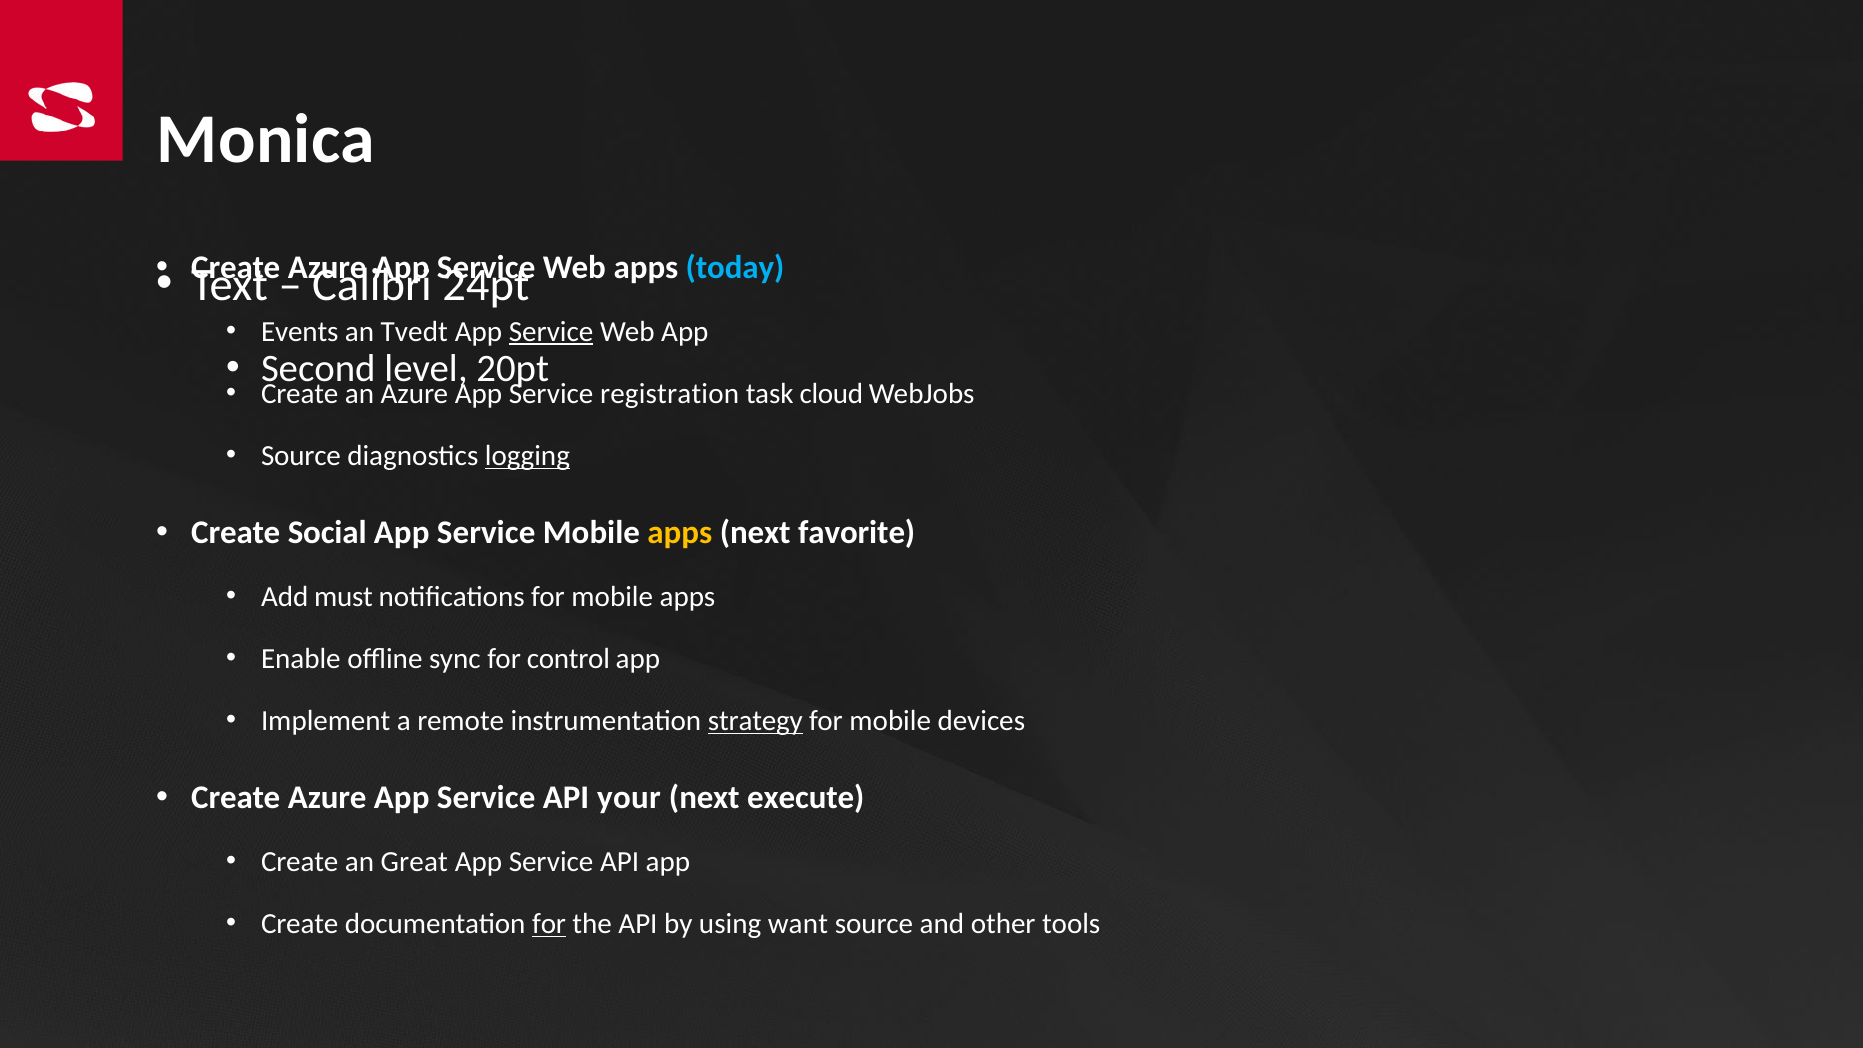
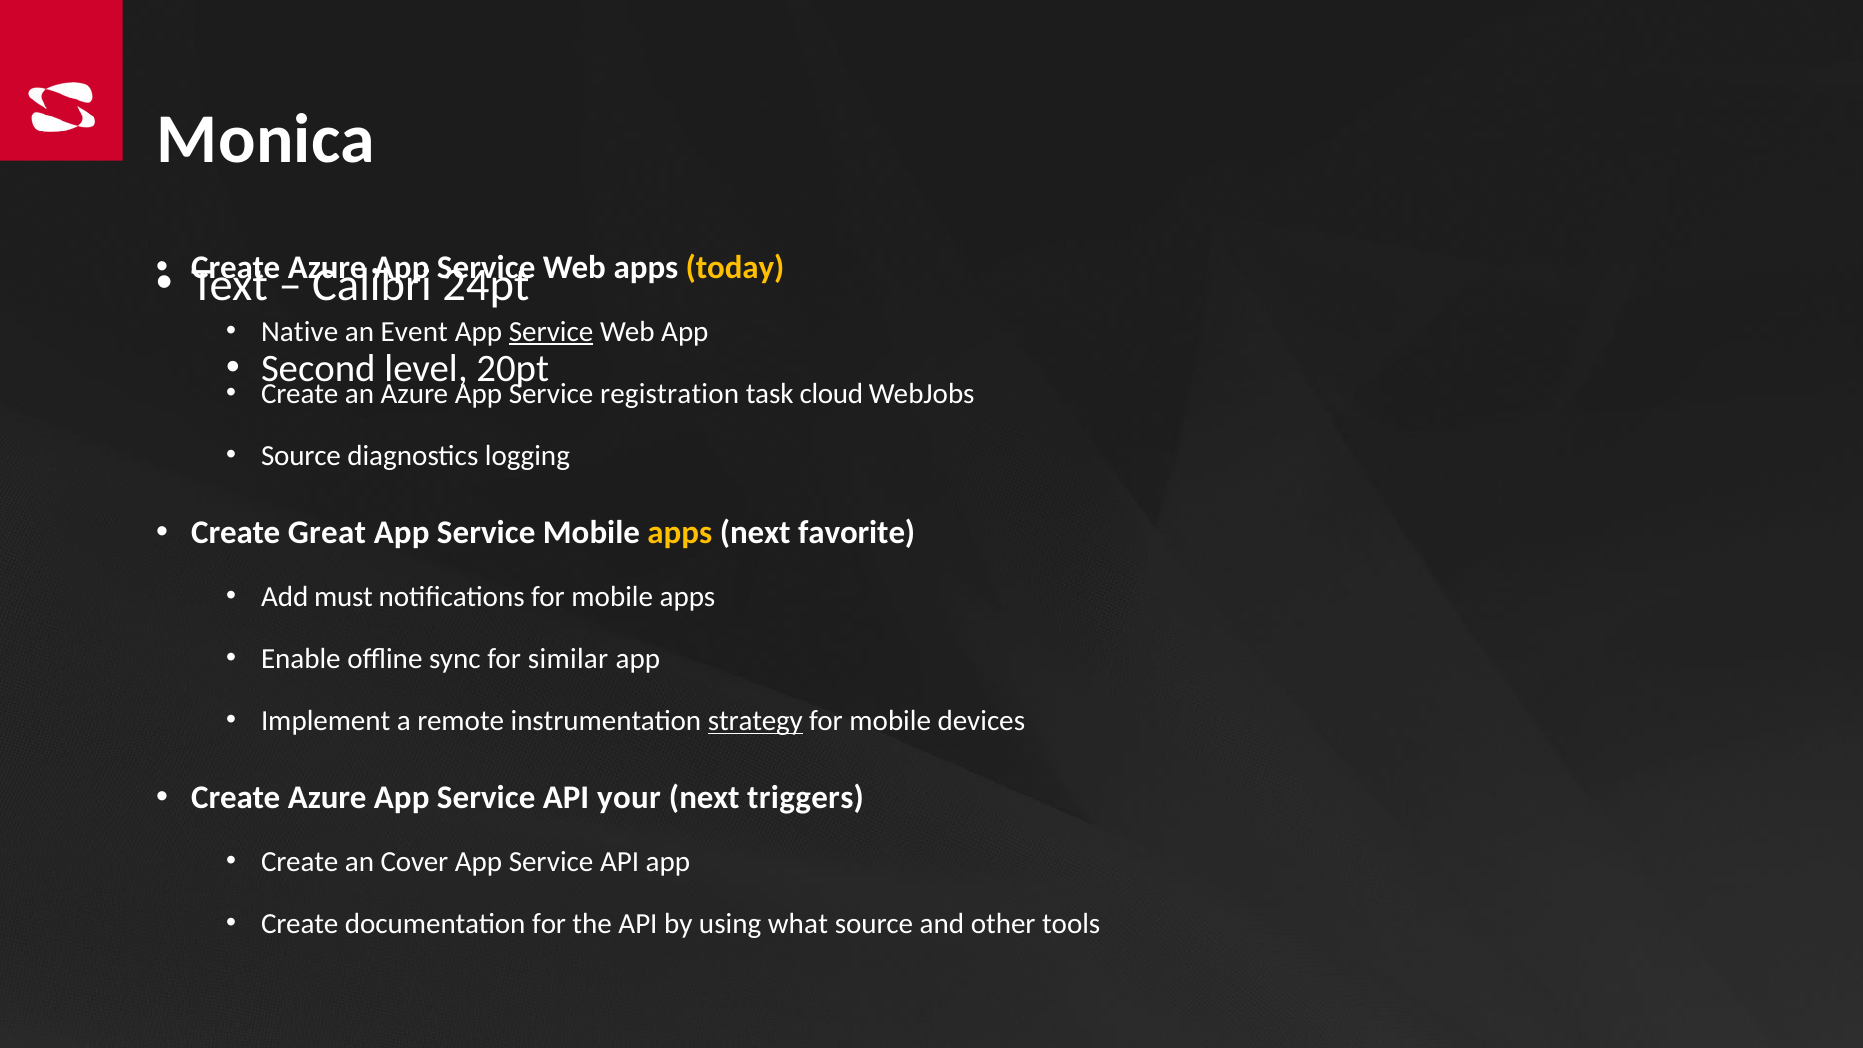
today colour: light blue -> yellow
Events: Events -> Native
Tvedt: Tvedt -> Event
logging underline: present -> none
Social: Social -> Great
control: control -> similar
execute: execute -> triggers
Great: Great -> Cover
for at (549, 924) underline: present -> none
want: want -> what
